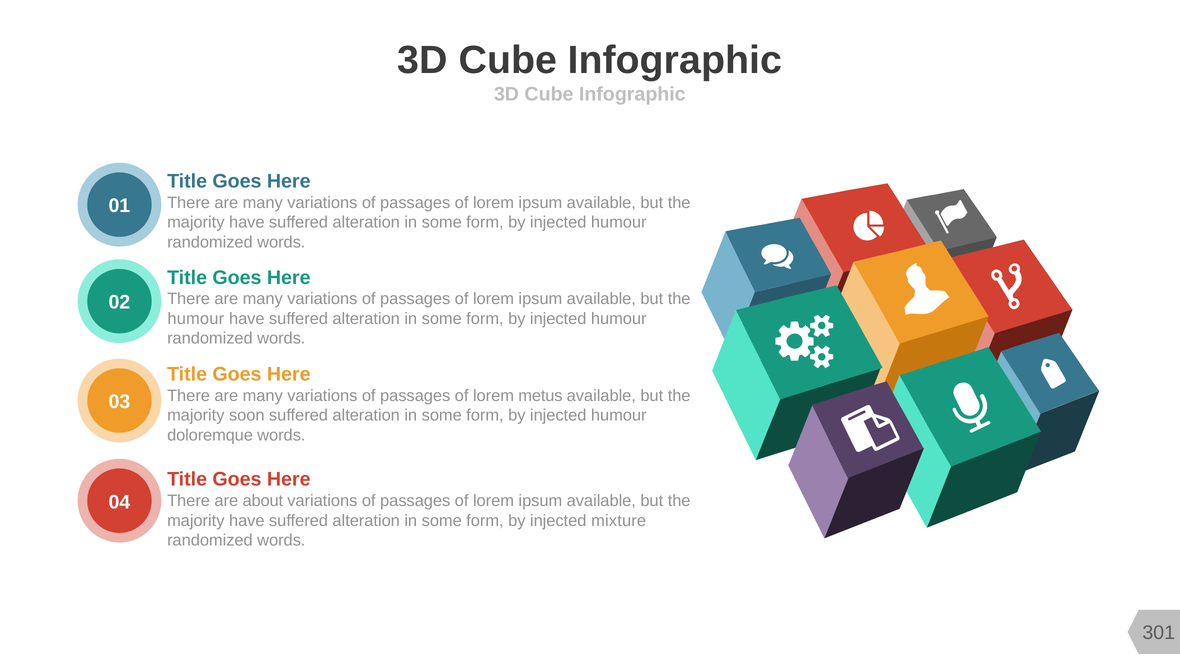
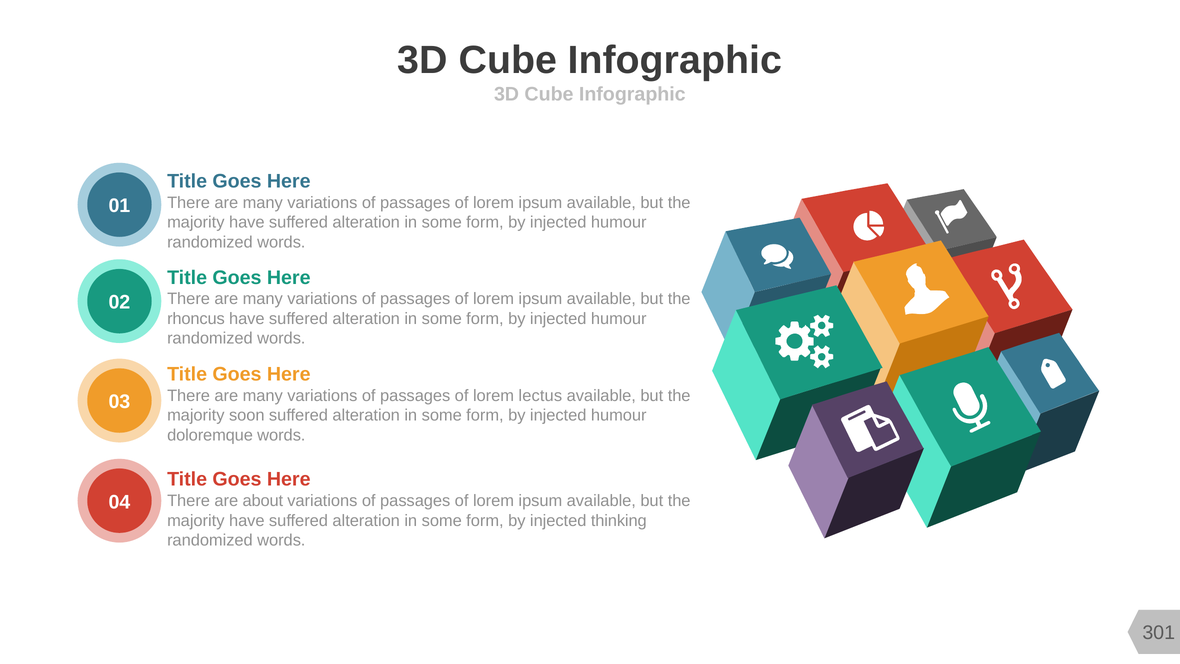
humour at (196, 319): humour -> rhoncus
metus: metus -> lectus
mixture: mixture -> thinking
